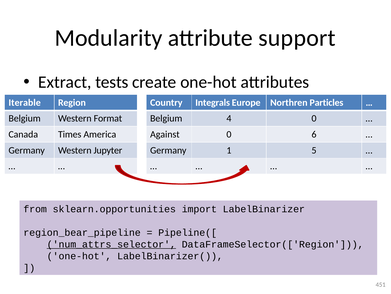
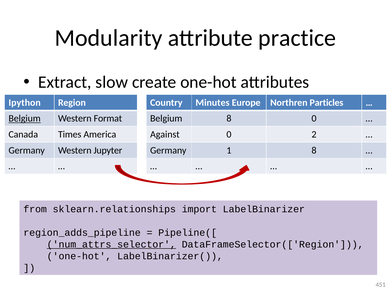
support: support -> practice
tests: tests -> slow
Iterable: Iterable -> Ipython
Integrals: Integrals -> Minutes
Belgium at (25, 118) underline: none -> present
Belgium 4: 4 -> 8
6: 6 -> 2
1 5: 5 -> 8
sklearn.opportunities: sklearn.opportunities -> sklearn.relationships
region_bear_pipeline: region_bear_pipeline -> region_adds_pipeline
